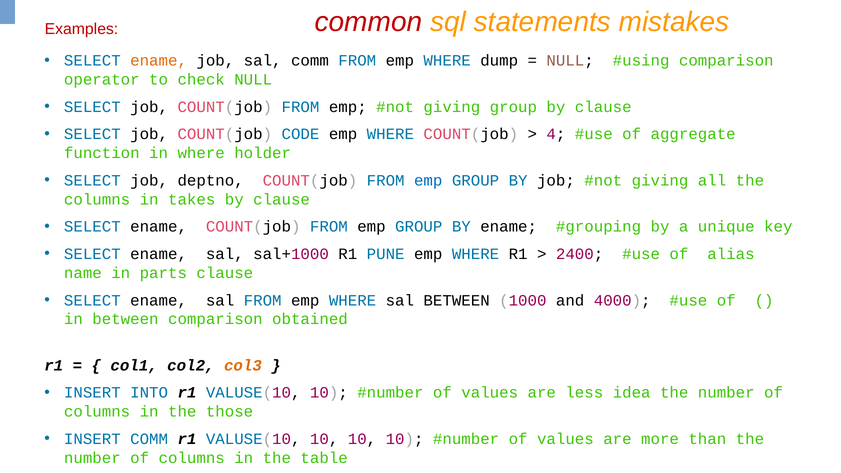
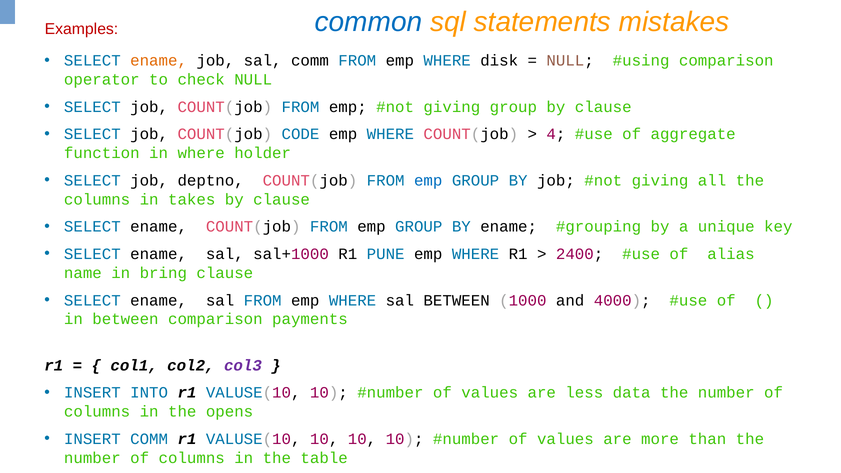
common colour: red -> blue
dump: dump -> disk
parts: parts -> bring
obtained: obtained -> payments
col3 colour: orange -> purple
idea: idea -> data
those: those -> opens
